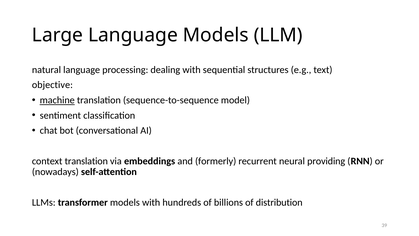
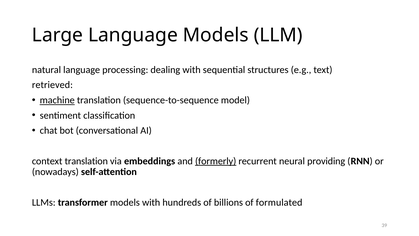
objective: objective -> retrieved
formerly underline: none -> present
distribution: distribution -> formulated
